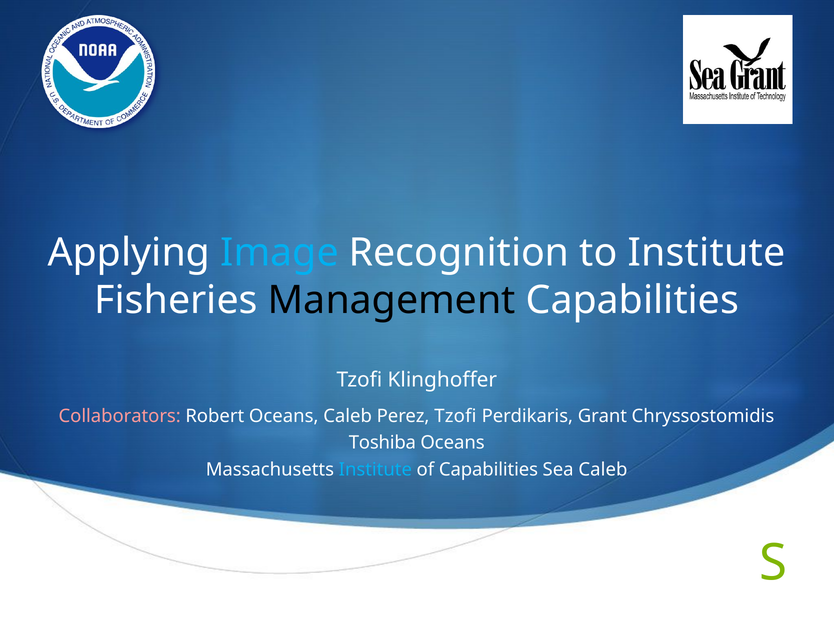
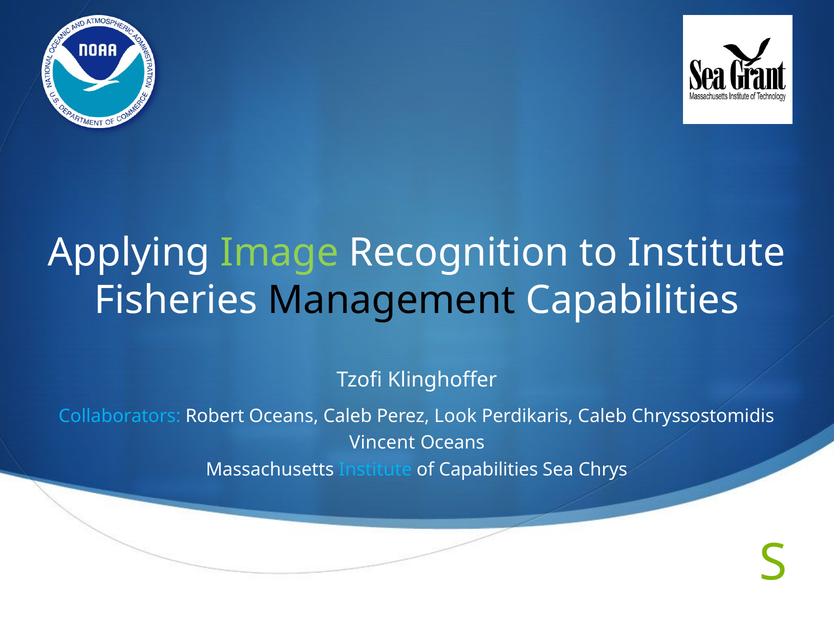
Image colour: light blue -> light green
Collaborators colour: pink -> light blue
Perez Tzofi: Tzofi -> Look
Perdikaris Grant: Grant -> Caleb
Toshiba: Toshiba -> Vincent
Sea Caleb: Caleb -> Chrys
